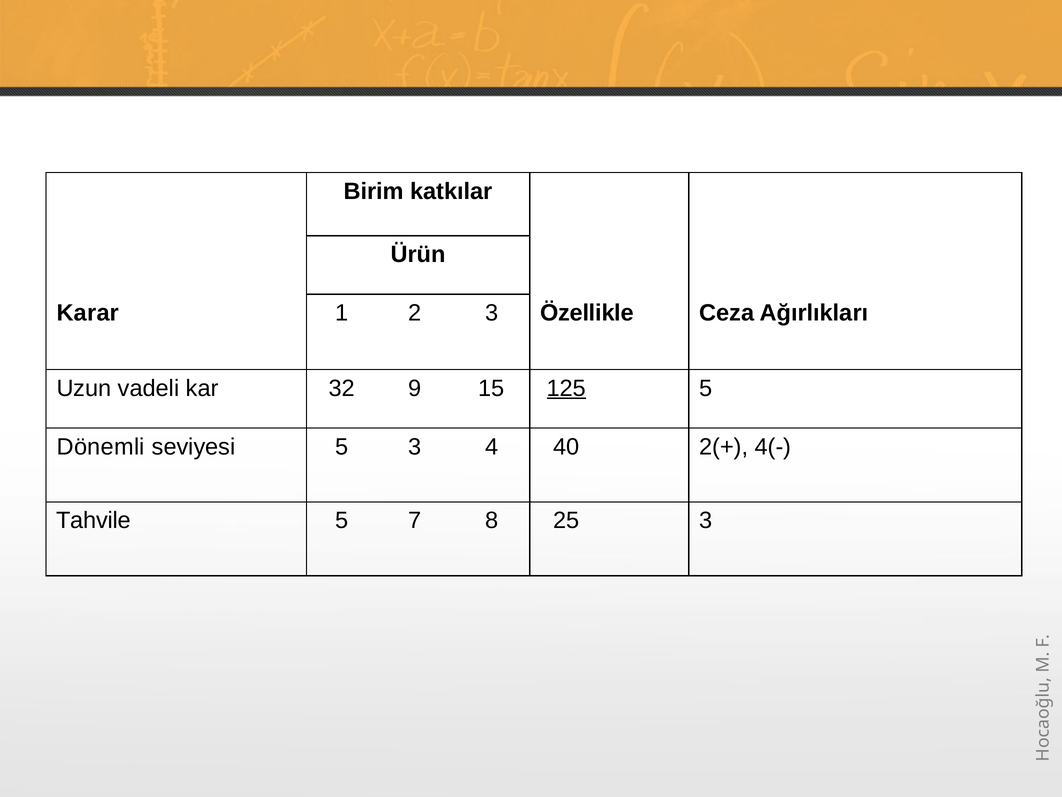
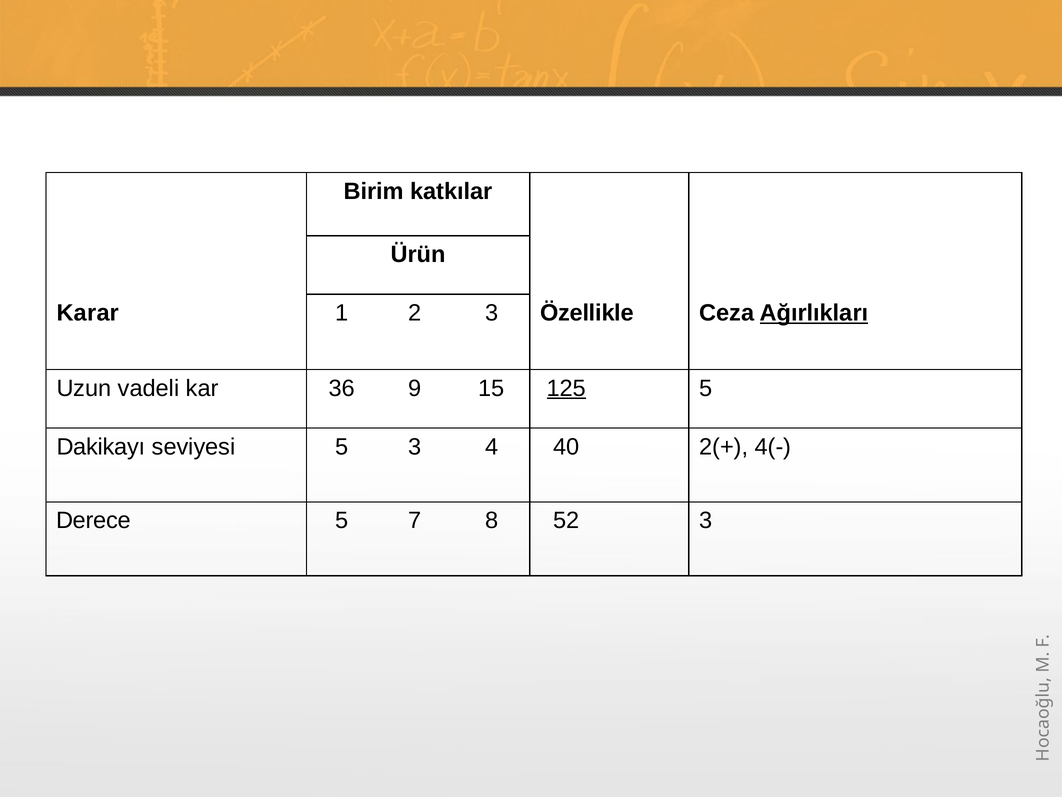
Ağırlıkları underline: none -> present
32: 32 -> 36
Dönemli: Dönemli -> Dakikayı
Tahvile: Tahvile -> Derece
25: 25 -> 52
